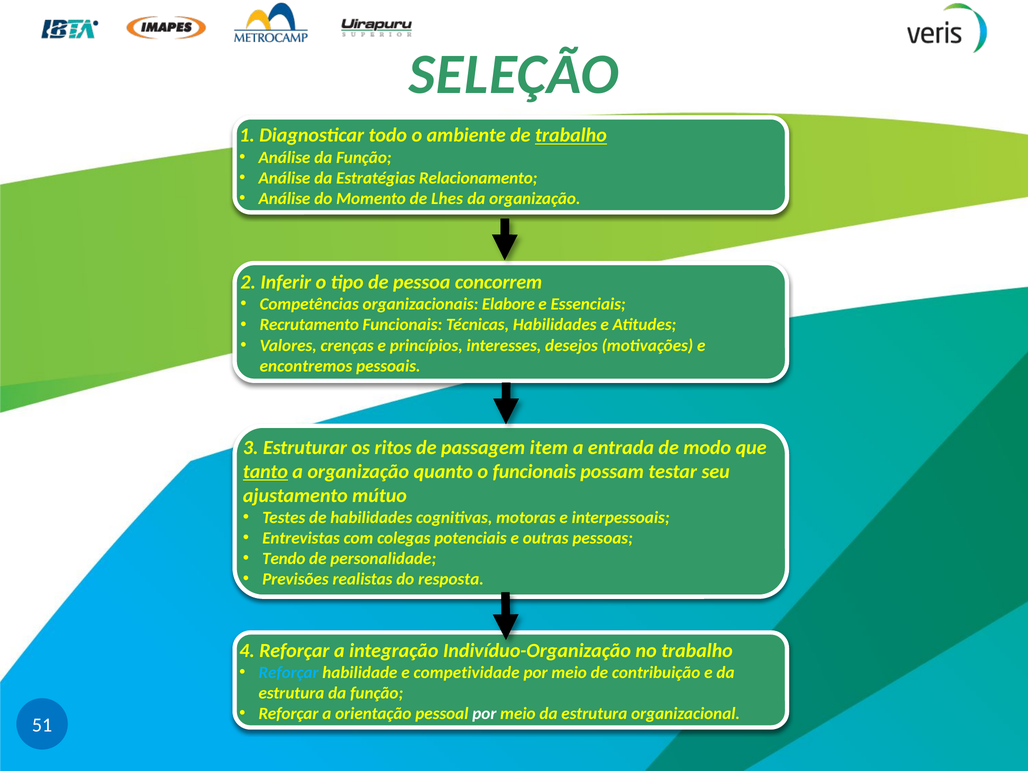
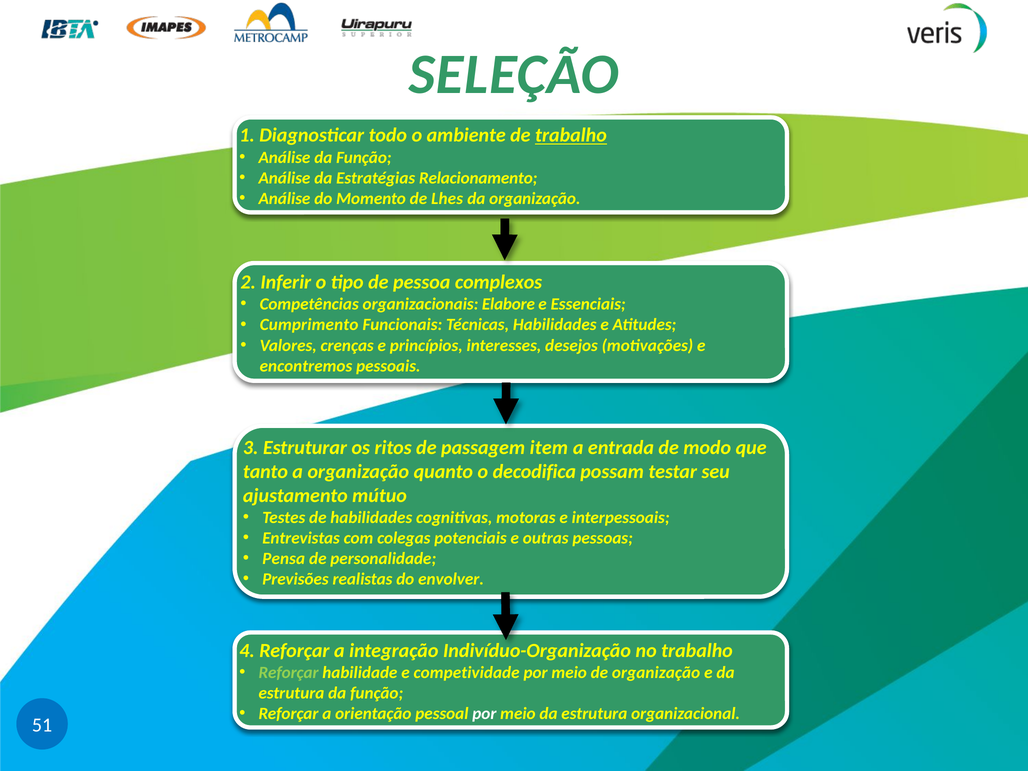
concorrem: concorrem -> complexos
Recrutamento: Recrutamento -> Cumprimento
tanto underline: present -> none
o funcionais: funcionais -> decodifica
Tendo: Tendo -> Pensa
resposta: resposta -> envolver
Reforçar at (289, 673) colour: light blue -> light green
de contribuição: contribuição -> organização
